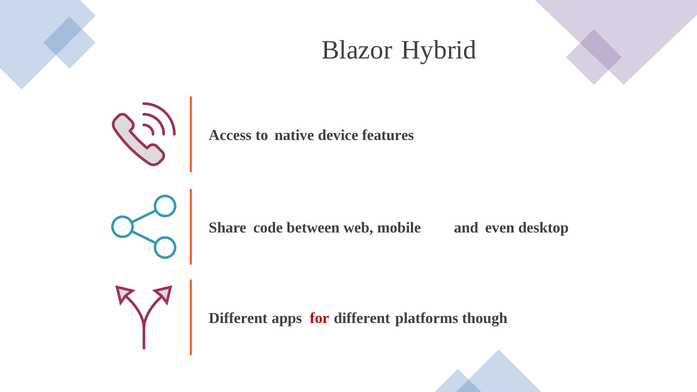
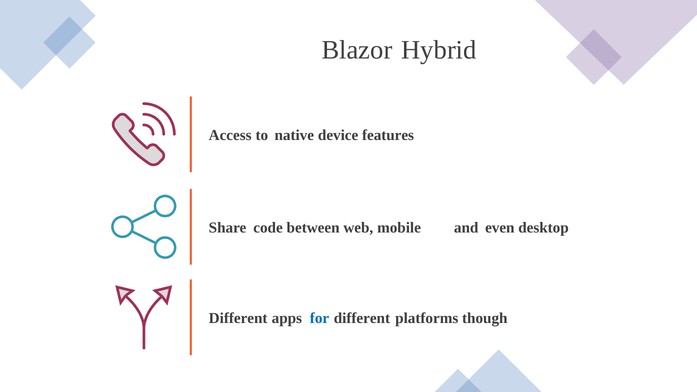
for colour: red -> blue
